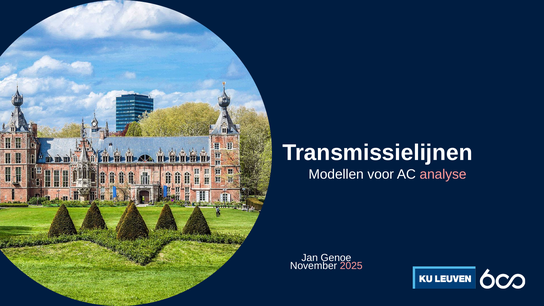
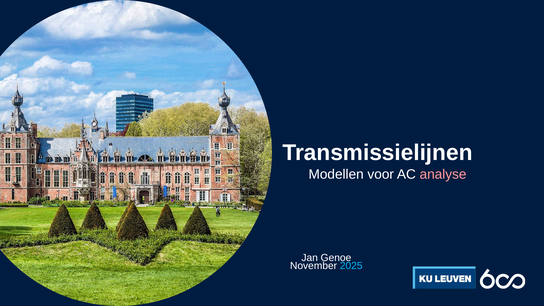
2025 colour: pink -> light blue
